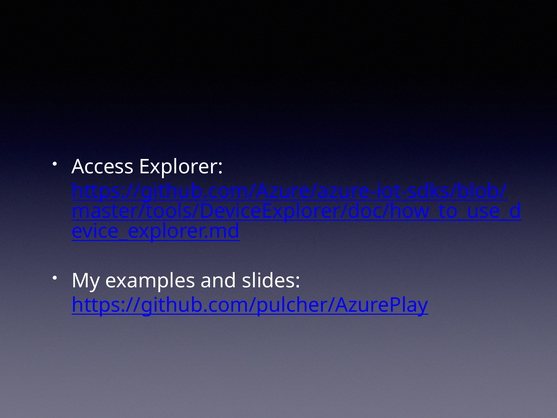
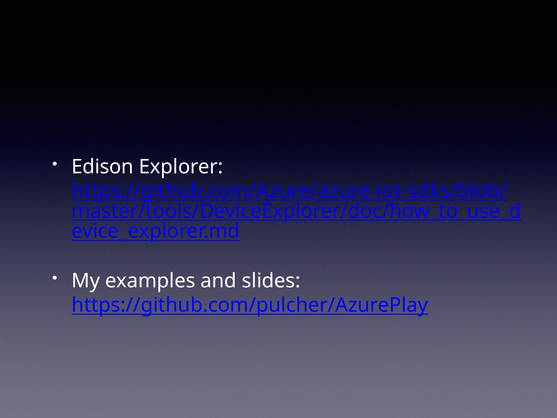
Access: Access -> Edison
